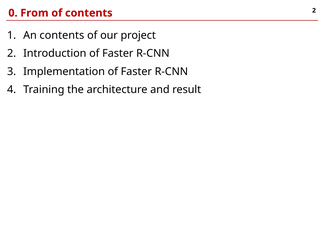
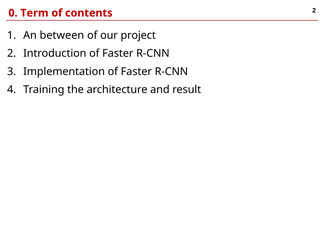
From: From -> Term
An contents: contents -> between
